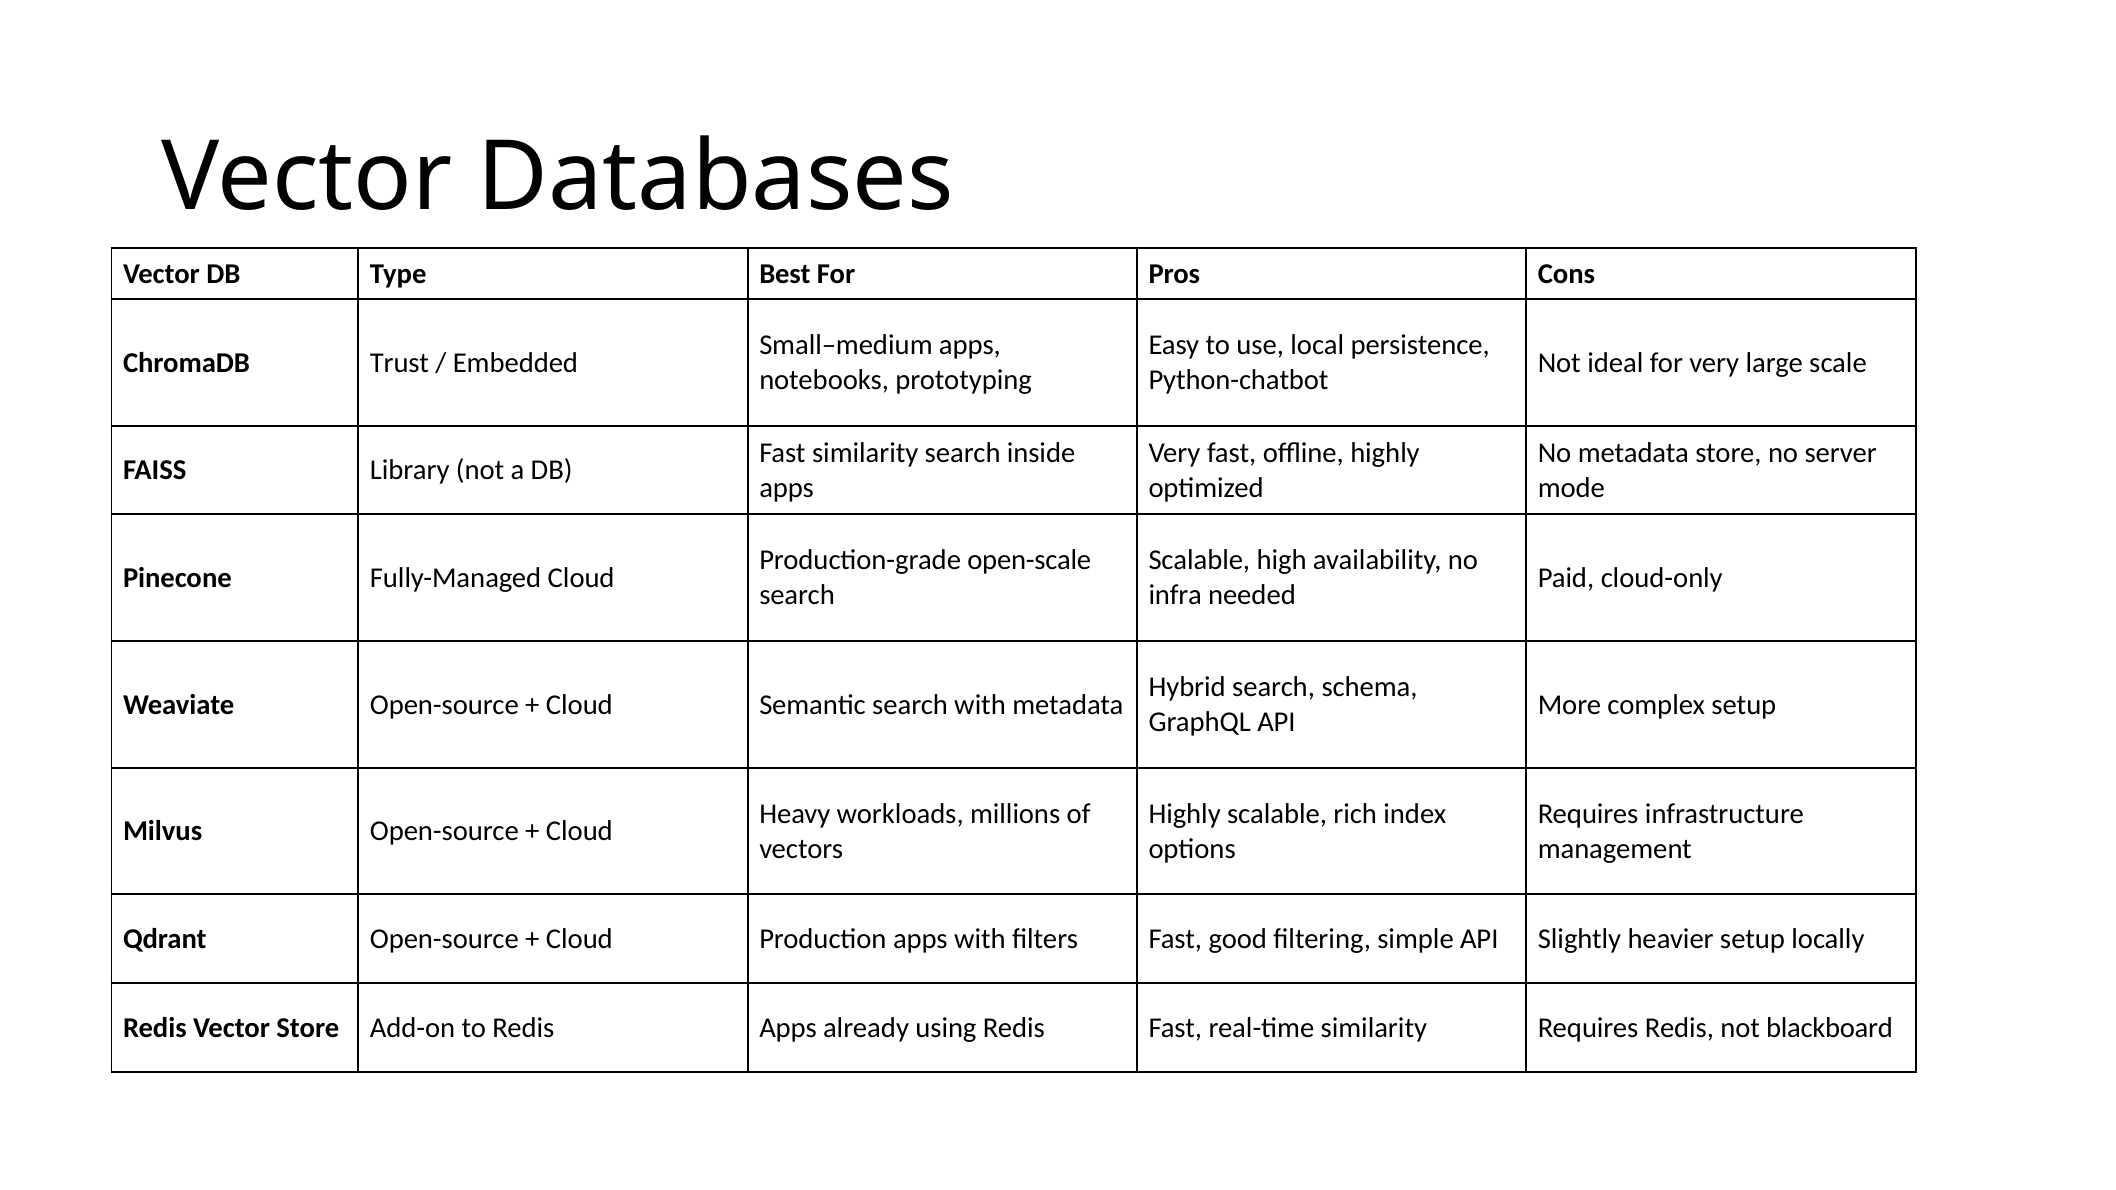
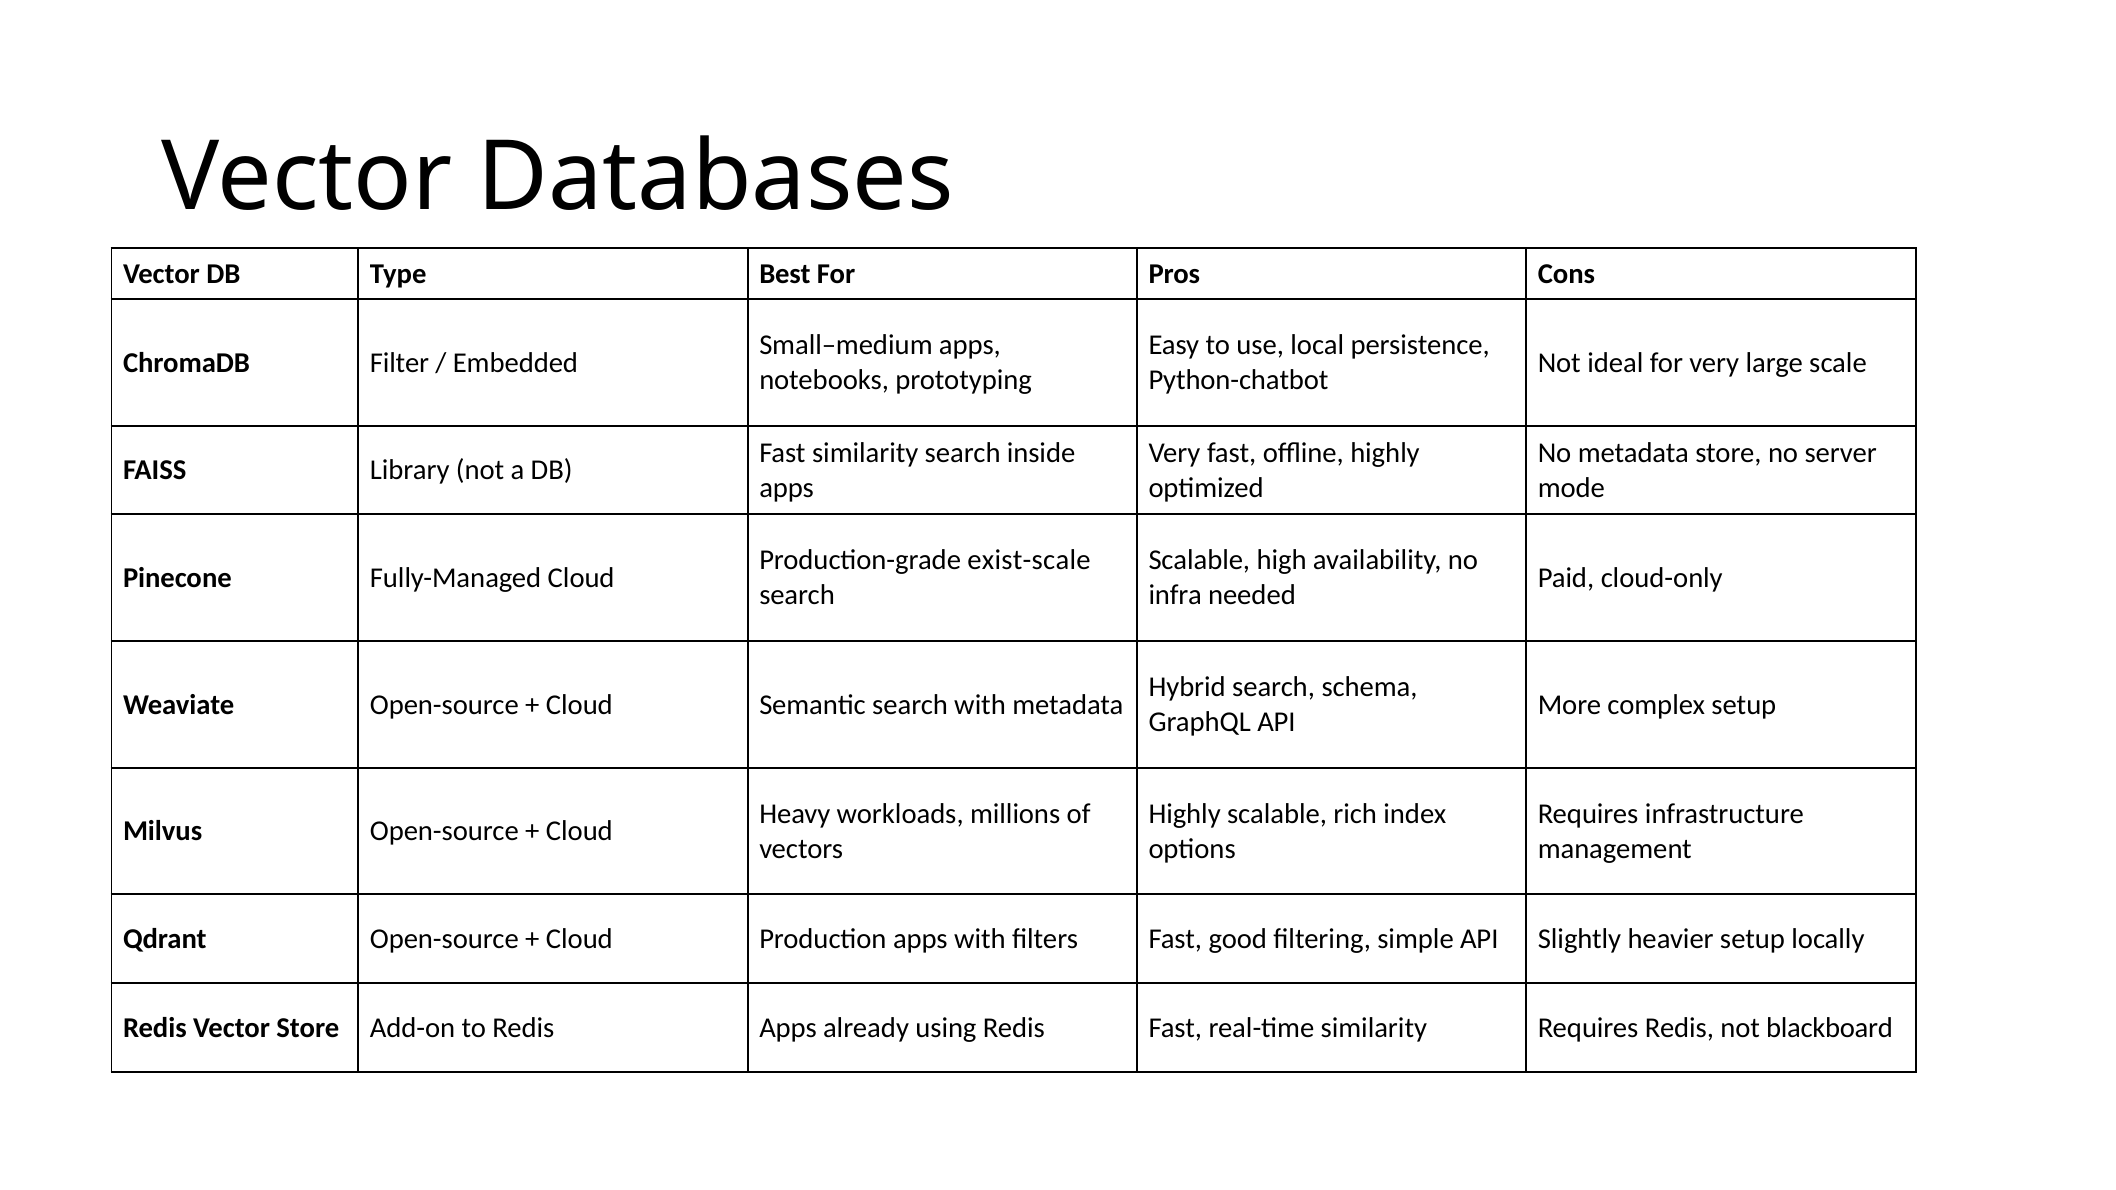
Trust: Trust -> Filter
open-scale: open-scale -> exist-scale
